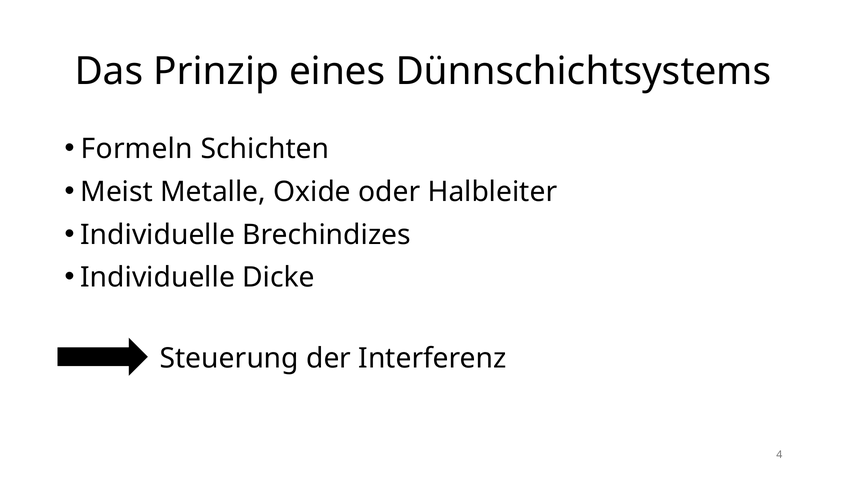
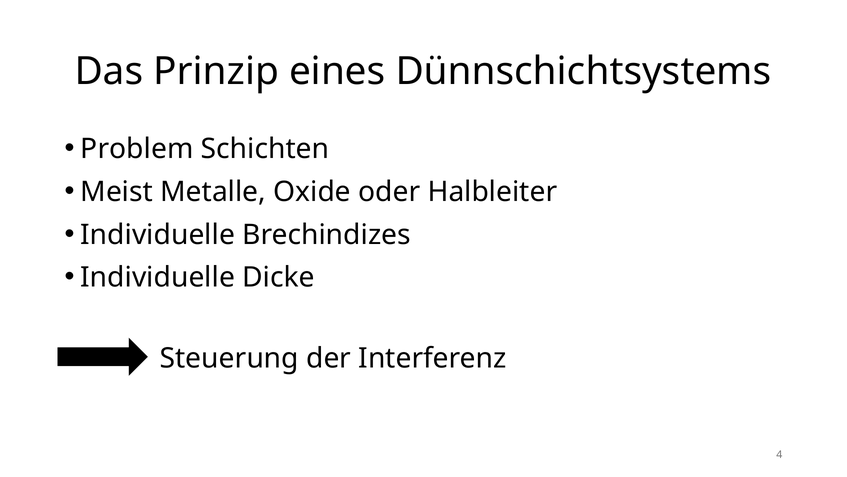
Formeln: Formeln -> Problem
